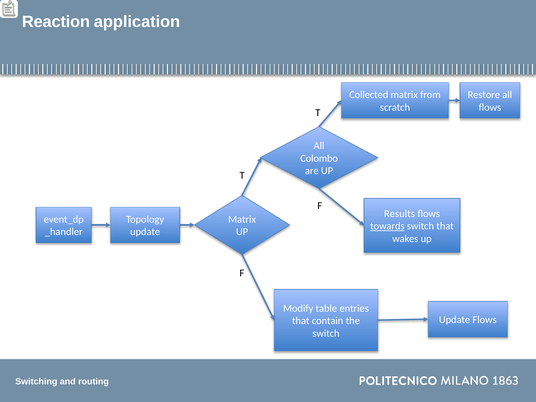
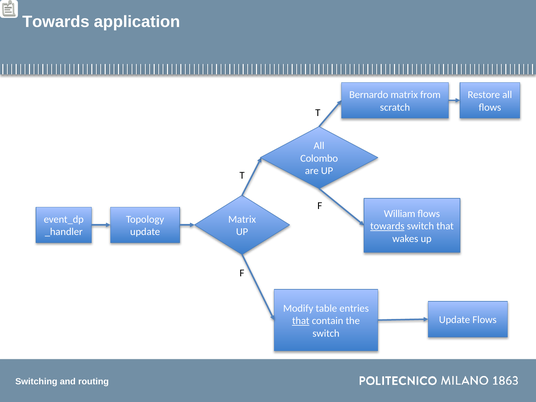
Reaction at (56, 22): Reaction -> Towards
Collected: Collected -> Bernardo
Results: Results -> William
that at (301, 321) underline: none -> present
